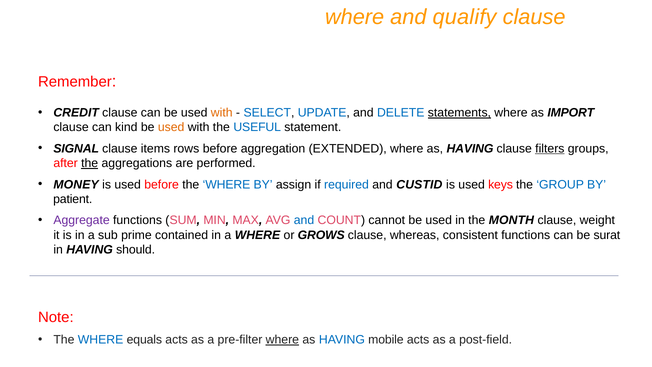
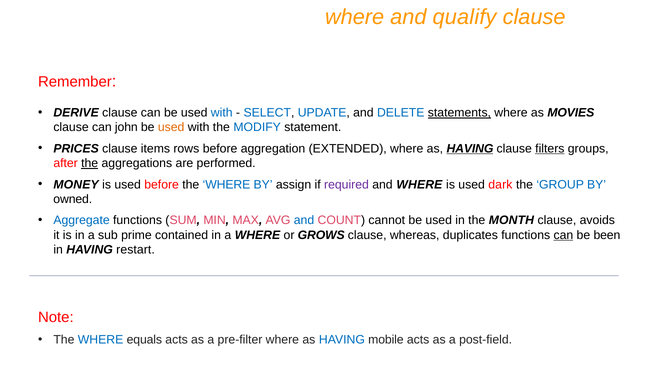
CREDIT: CREDIT -> DERIVE
with at (222, 113) colour: orange -> blue
IMPORT: IMPORT -> MOVIES
kind: kind -> john
USEFUL: USEFUL -> MODIFY
SIGNAL: SIGNAL -> PRICES
HAVING at (470, 148) underline: none -> present
required colour: blue -> purple
and CUSTID: CUSTID -> WHERE
keys: keys -> dark
patient: patient -> owned
Aggregate colour: purple -> blue
weight: weight -> avoids
consistent: consistent -> duplicates
can at (563, 235) underline: none -> present
surat: surat -> been
should: should -> restart
where at (282, 340) underline: present -> none
